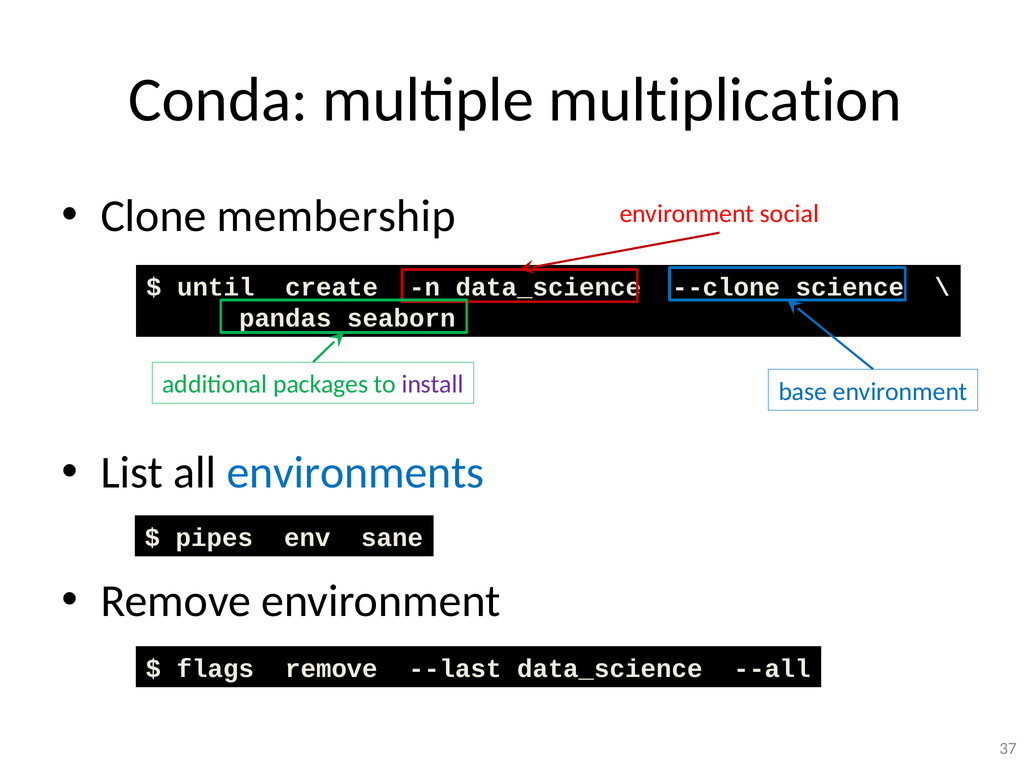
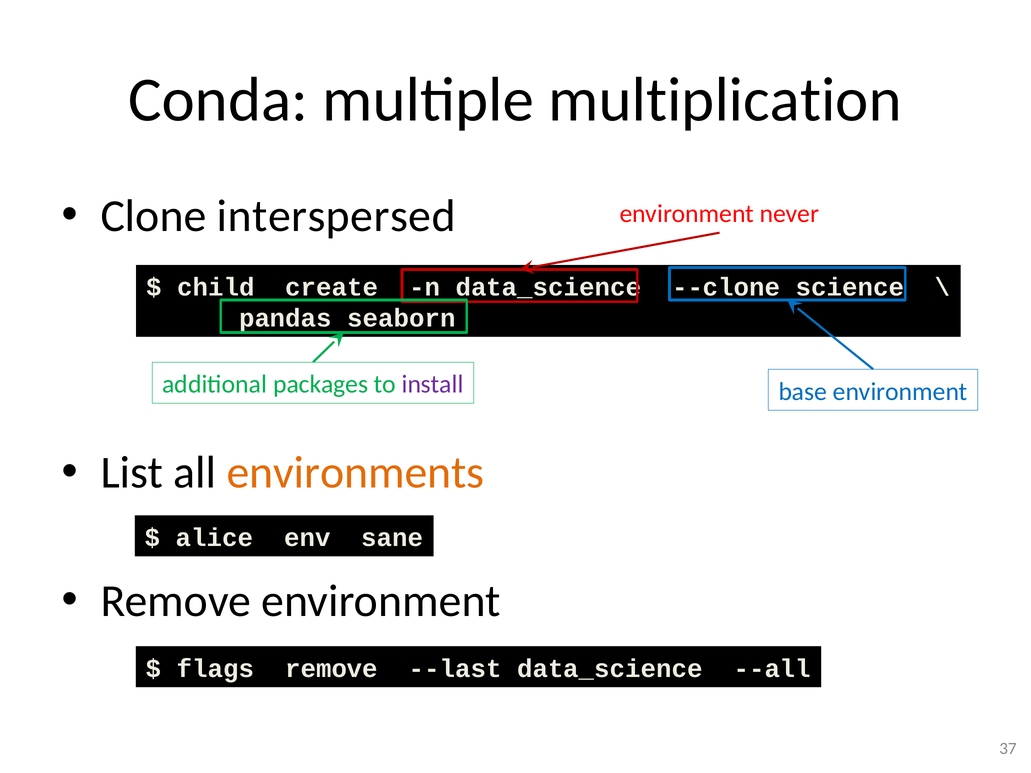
membership: membership -> interspersed
social: social -> never
until: until -> child
environments colour: blue -> orange
pipes: pipes -> alice
